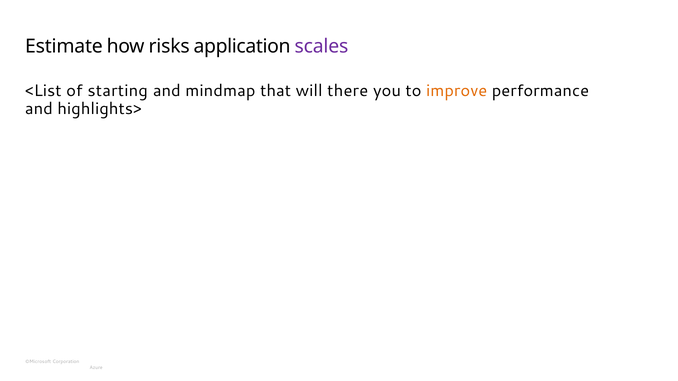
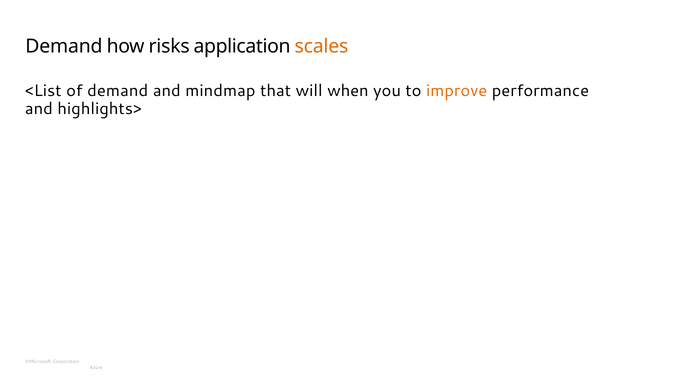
Estimate at (64, 46): Estimate -> Demand
scales colour: purple -> orange
of starting: starting -> demand
there: there -> when
